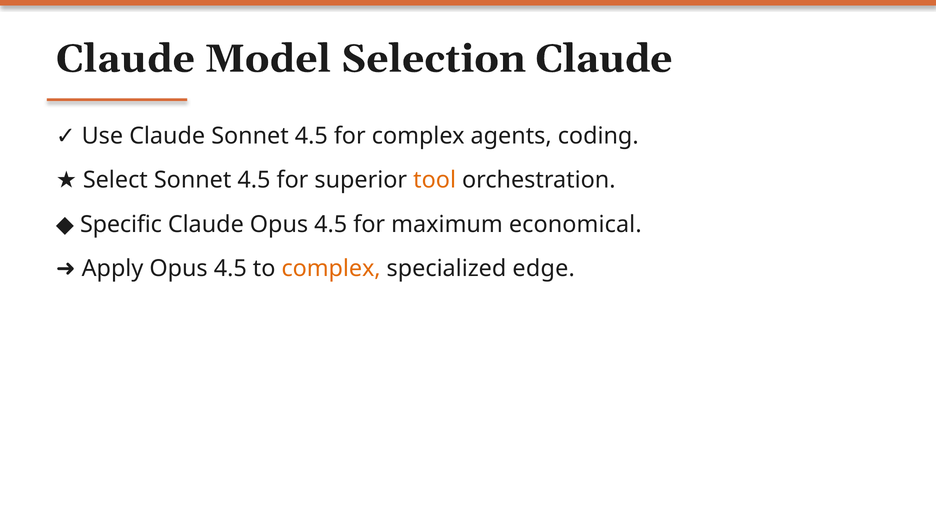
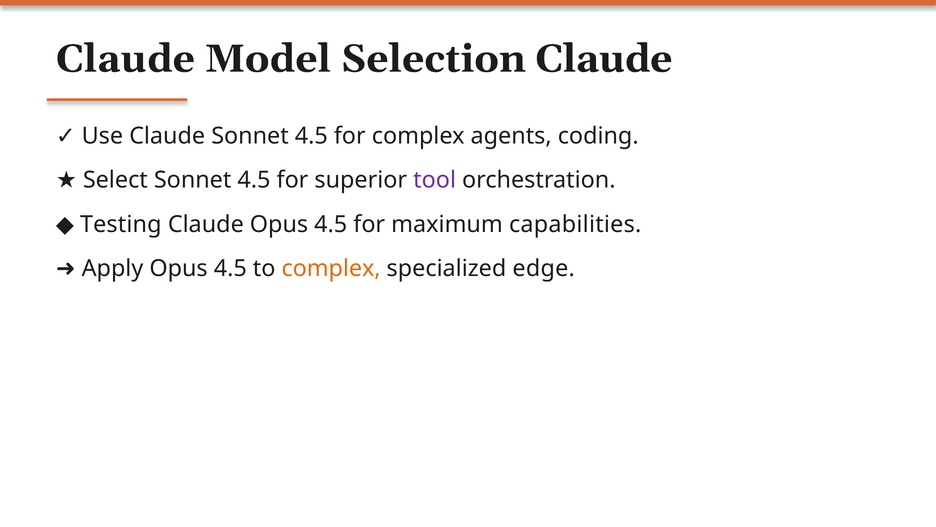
tool colour: orange -> purple
Specific: Specific -> Testing
economical: economical -> capabilities
